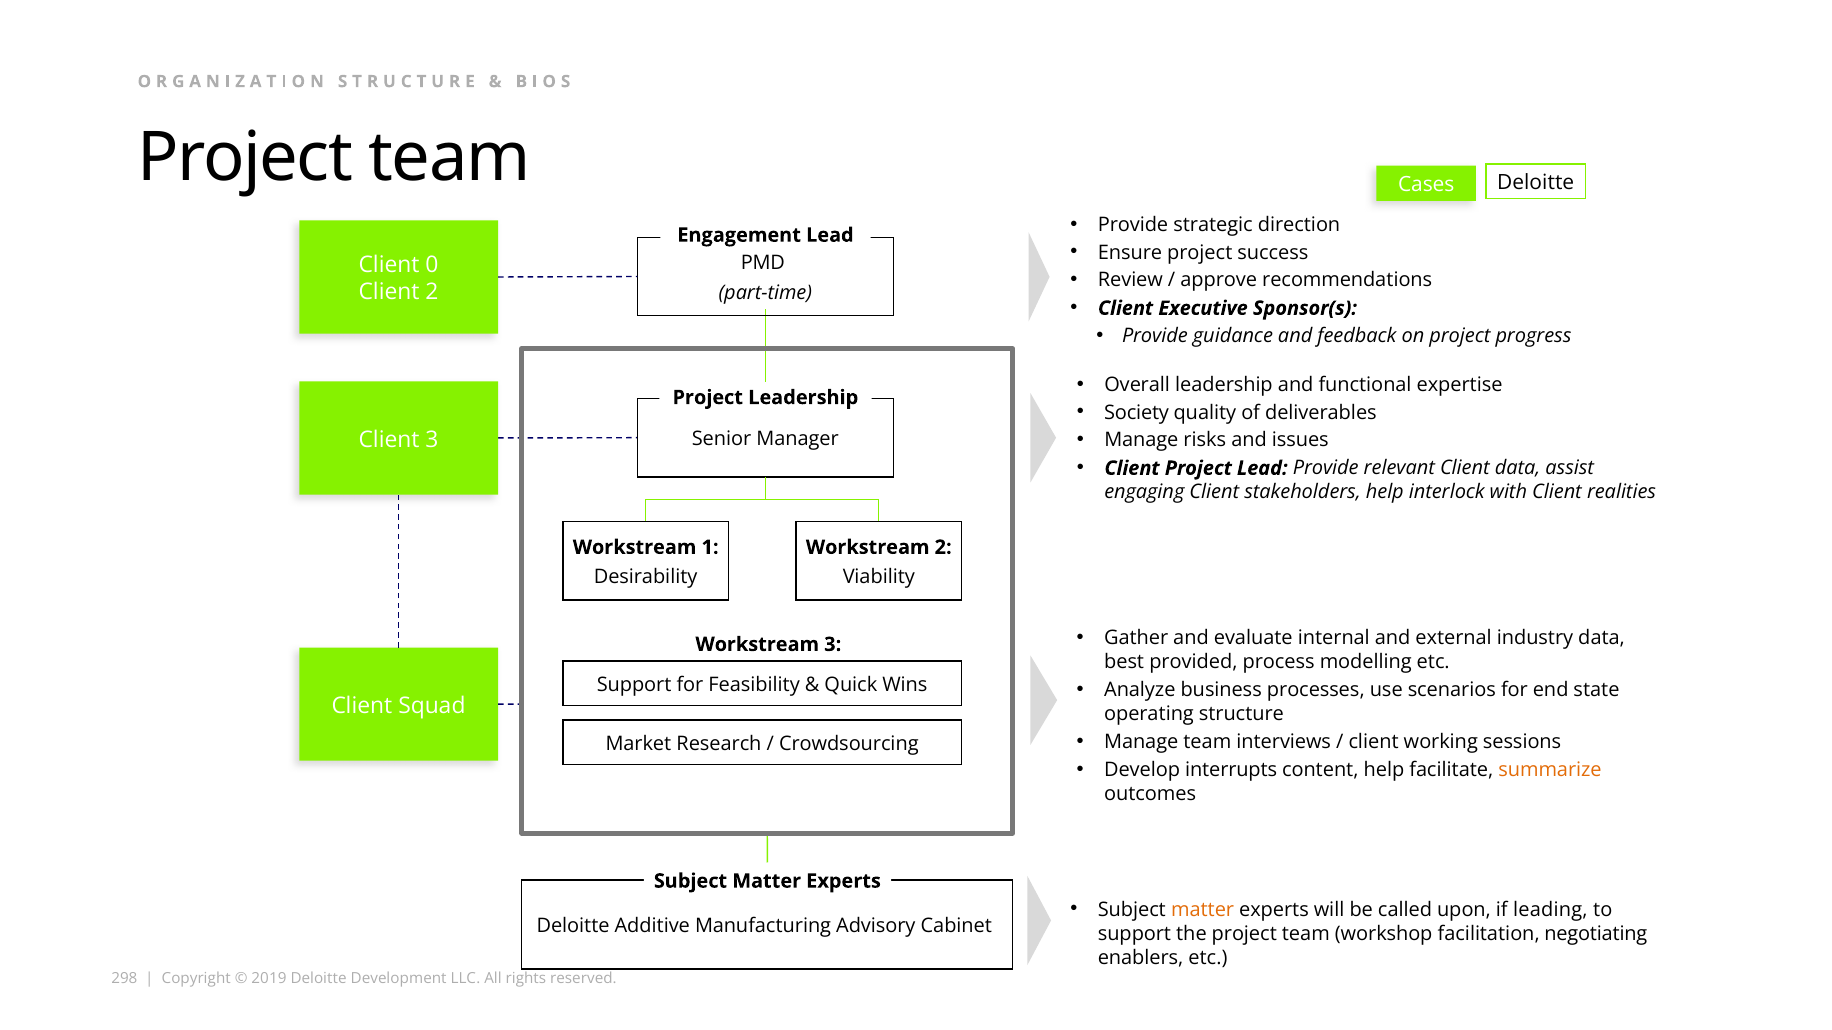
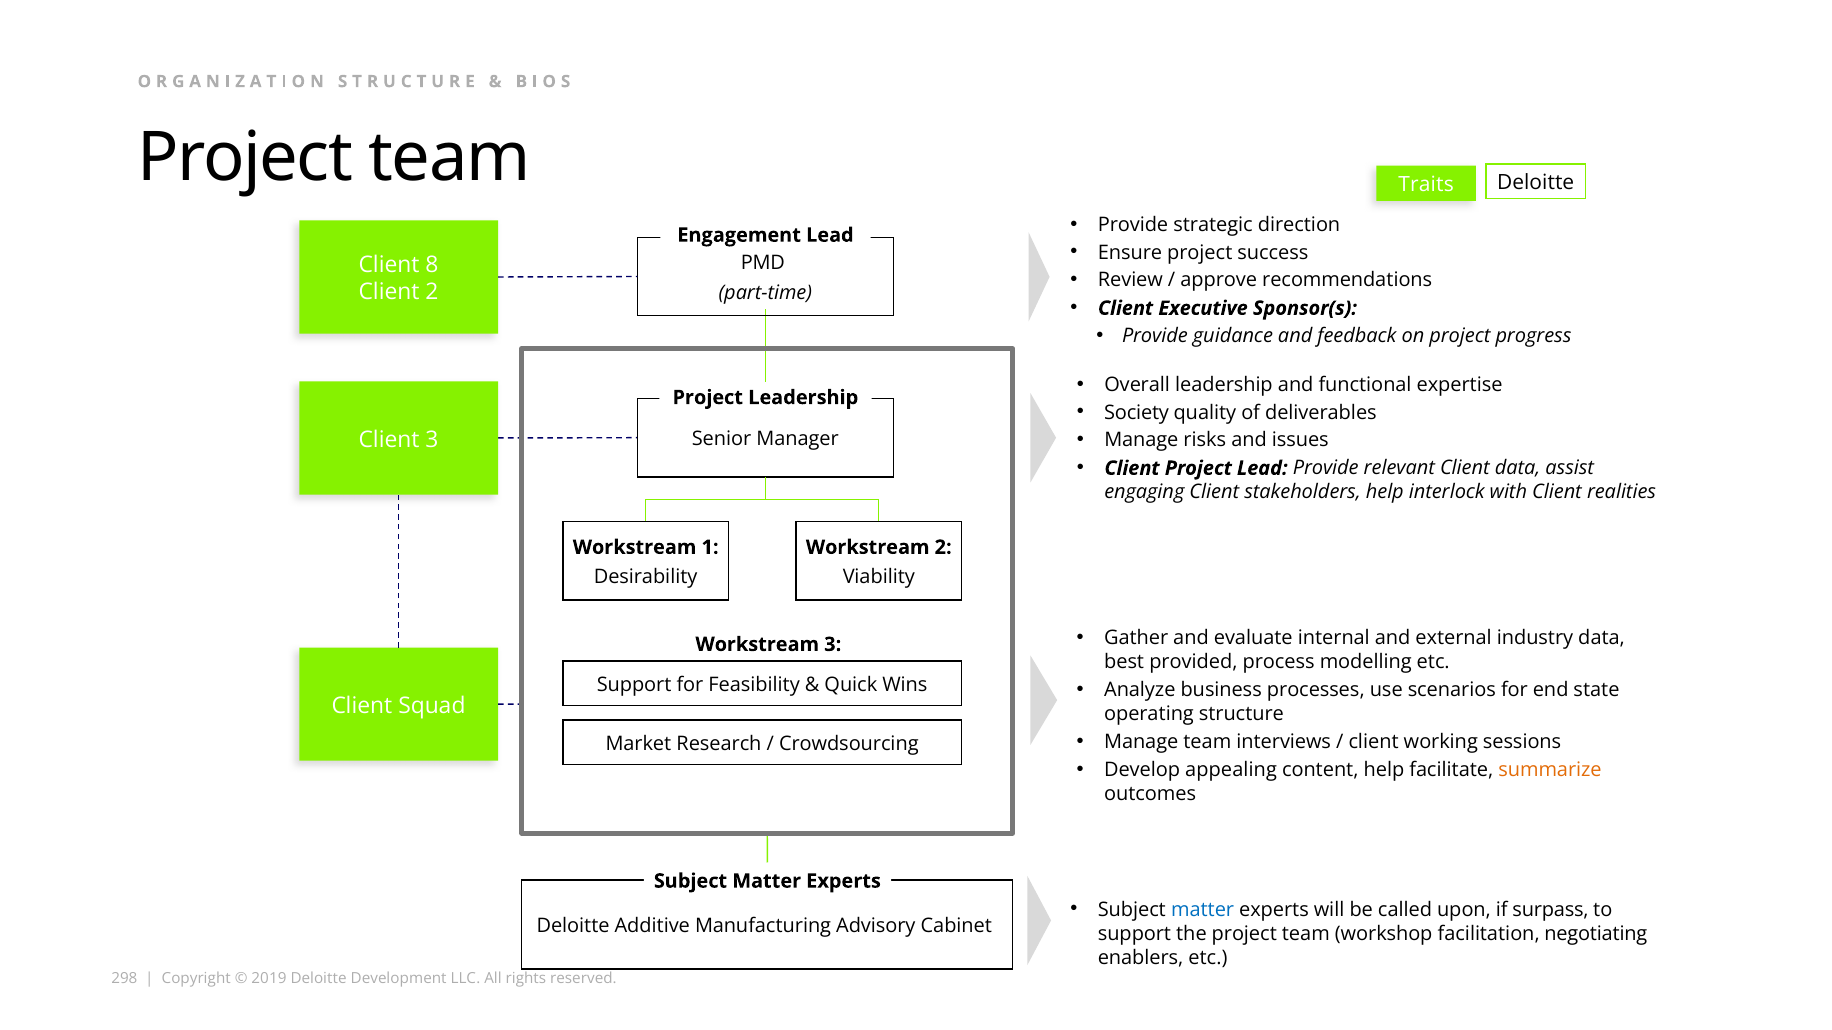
Cases: Cases -> Traits
0: 0 -> 8
interrupts: interrupts -> appealing
matter at (1203, 910) colour: orange -> blue
leading: leading -> surpass
